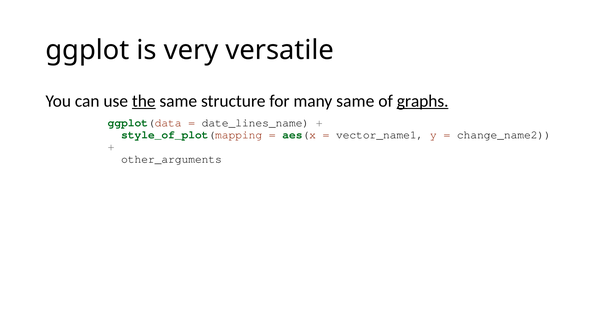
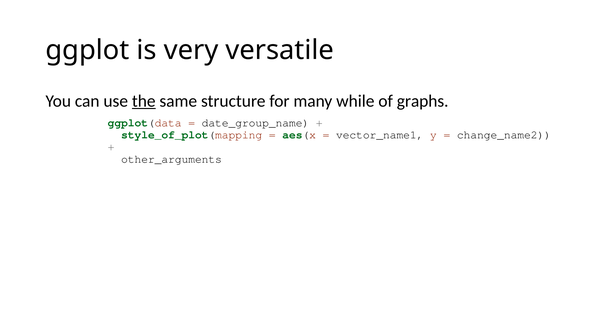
many same: same -> while
graphs underline: present -> none
date_lines_name: date_lines_name -> date_group_name
